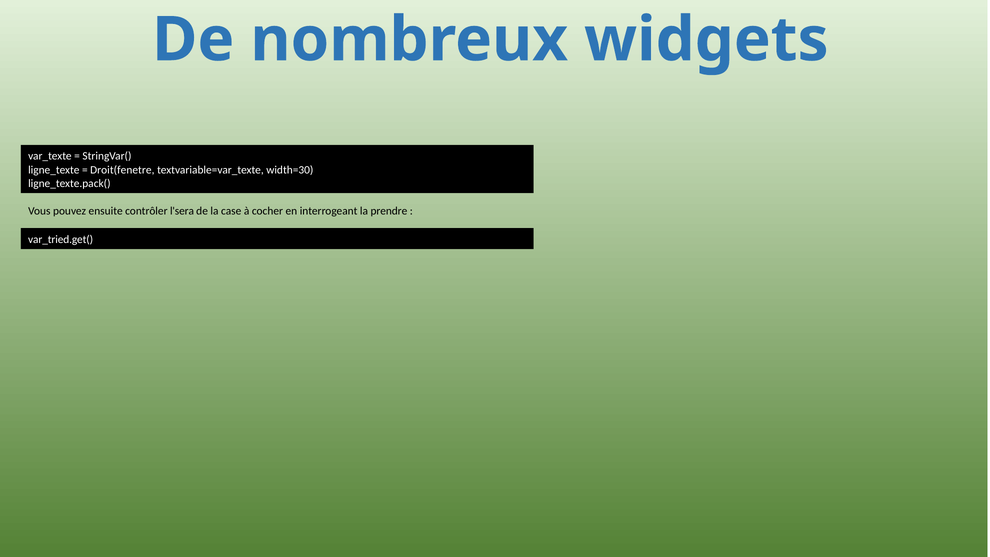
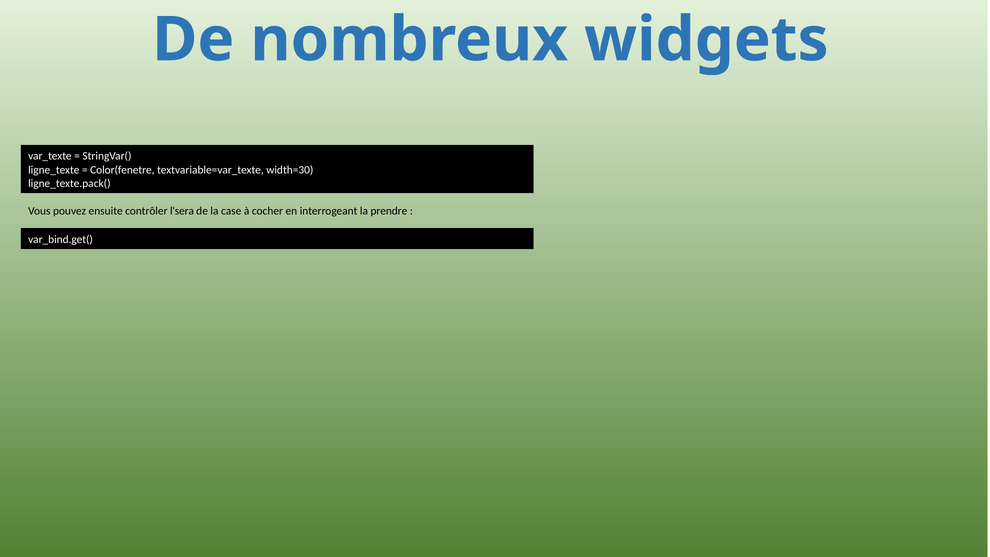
Droit(fenetre: Droit(fenetre -> Color(fenetre
var_tried.get(: var_tried.get( -> var_bind.get(
